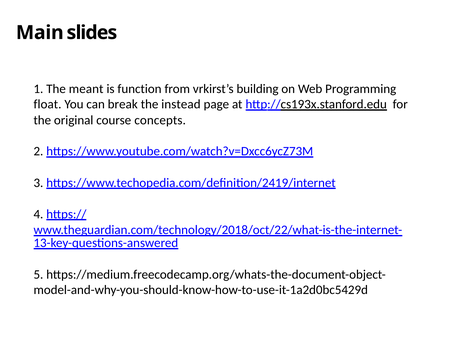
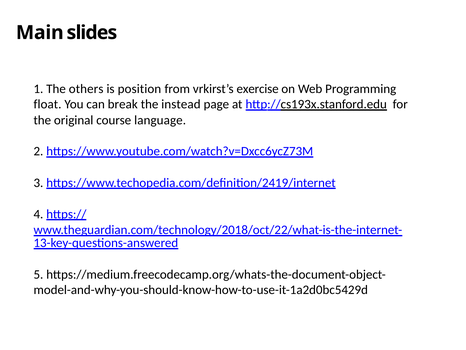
meant: meant -> others
function: function -> position
building: building -> exercise
concepts: concepts -> language
